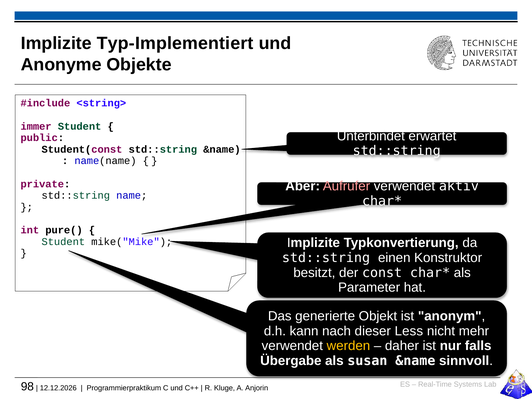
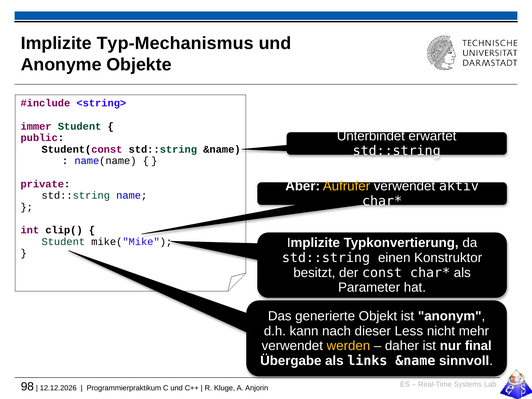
Typ-Implementiert: Typ-Implementiert -> Typ-Mechanismus
Aufrufer colour: pink -> yellow
pure(: pure( -> clip(
falls: falls -> final
susan: susan -> links
